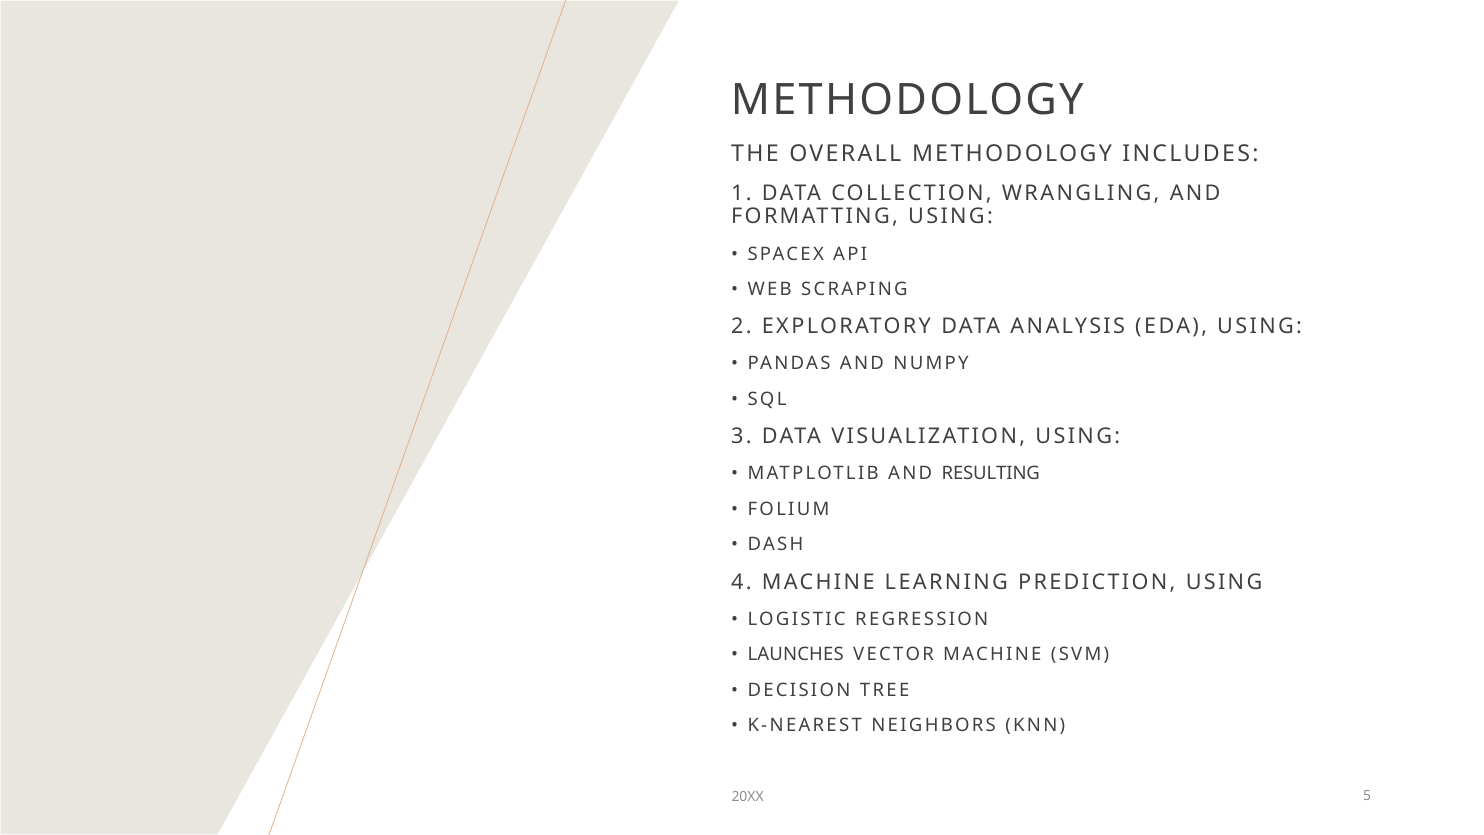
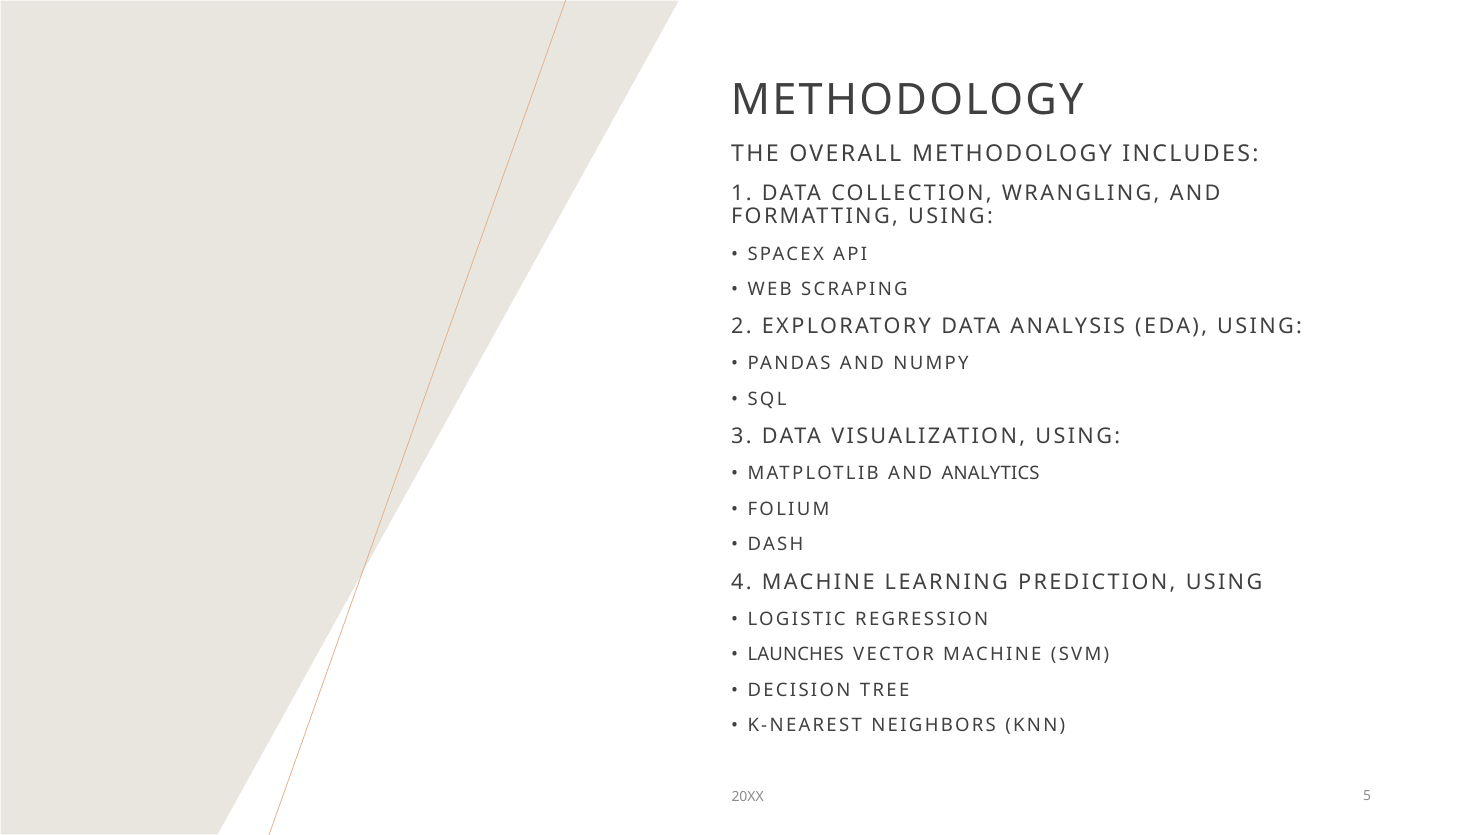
RESULTING: RESULTING -> ANALYTICS
